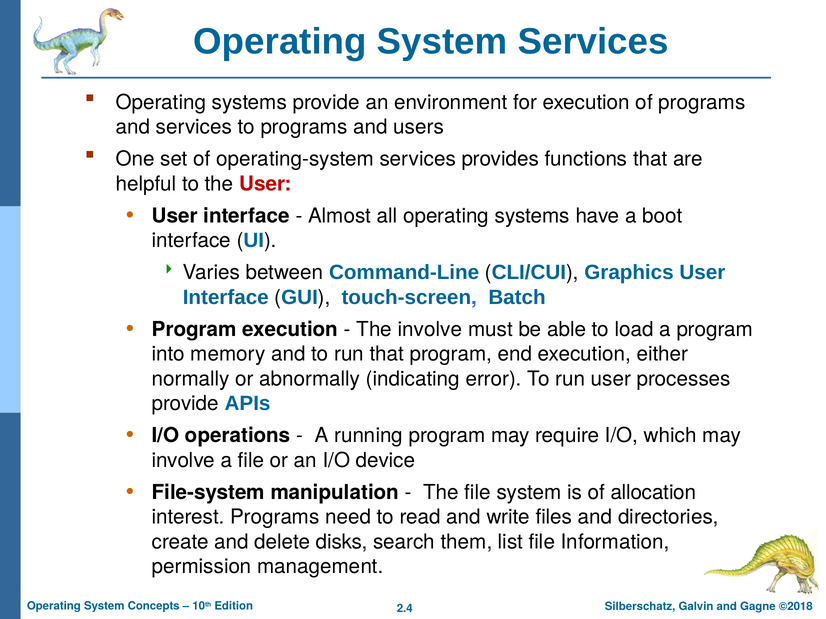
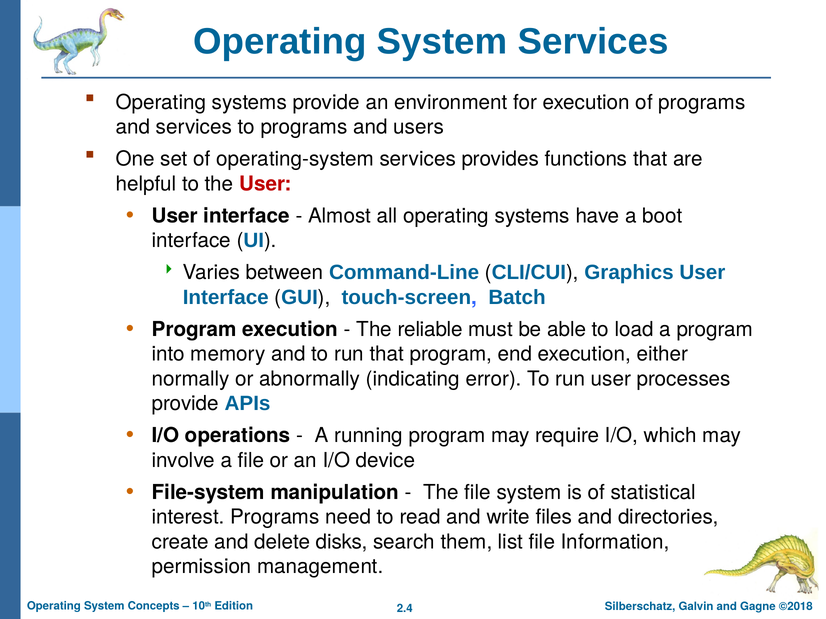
The involve: involve -> reliable
allocation: allocation -> statistical
